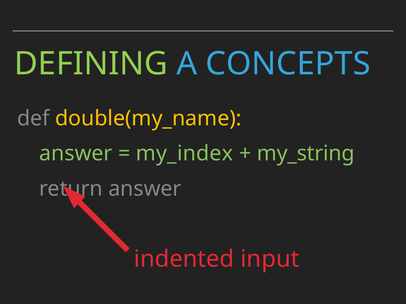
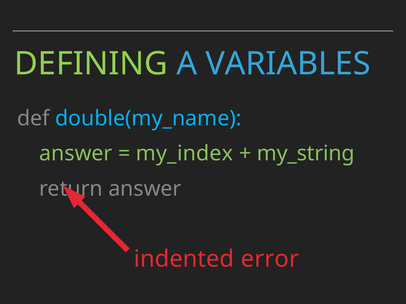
CONCEPTS: CONCEPTS -> VARIABLES
double(my_name colour: yellow -> light blue
input: input -> error
